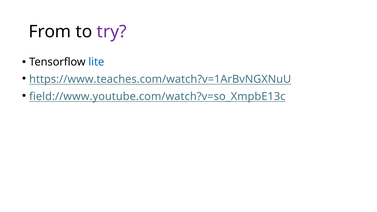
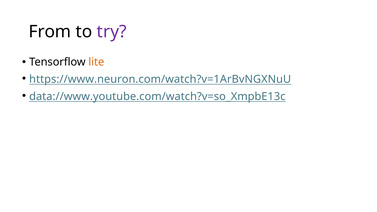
lite colour: blue -> orange
https://www.teaches.com/watch?v=1ArBvNGXNuU: https://www.teaches.com/watch?v=1ArBvNGXNuU -> https://www.neuron.com/watch?v=1ArBvNGXNuU
field://www.youtube.com/watch?v=so_XmpbE13c: field://www.youtube.com/watch?v=so_XmpbE13c -> data://www.youtube.com/watch?v=so_XmpbE13c
